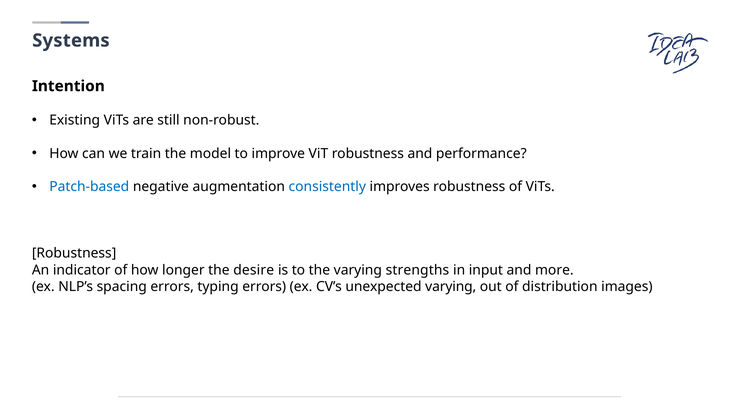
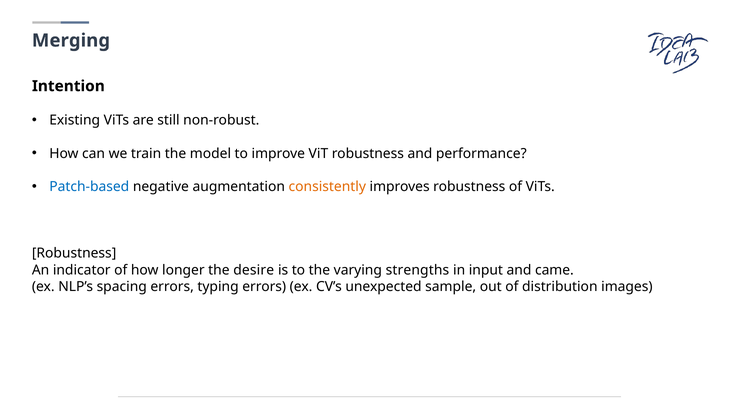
Systems: Systems -> Merging
consistently colour: blue -> orange
more: more -> came
unexpected varying: varying -> sample
